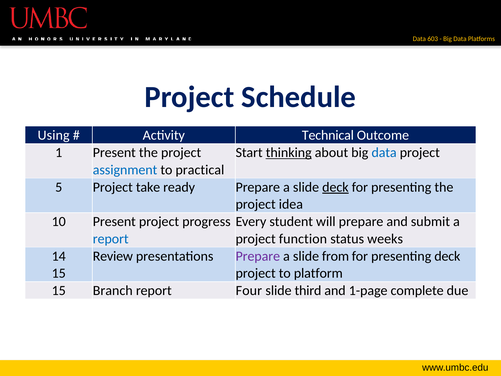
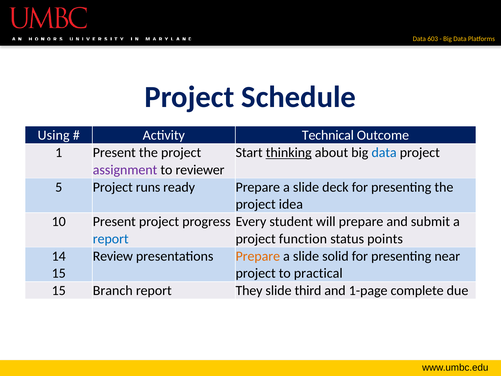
assignment colour: blue -> purple
practical: practical -> reviewer
take: take -> runs
deck at (335, 187) underline: present -> none
weeks: weeks -> points
Prepare at (258, 256) colour: purple -> orange
from: from -> solid
presenting deck: deck -> near
platform: platform -> practical
Four: Four -> They
